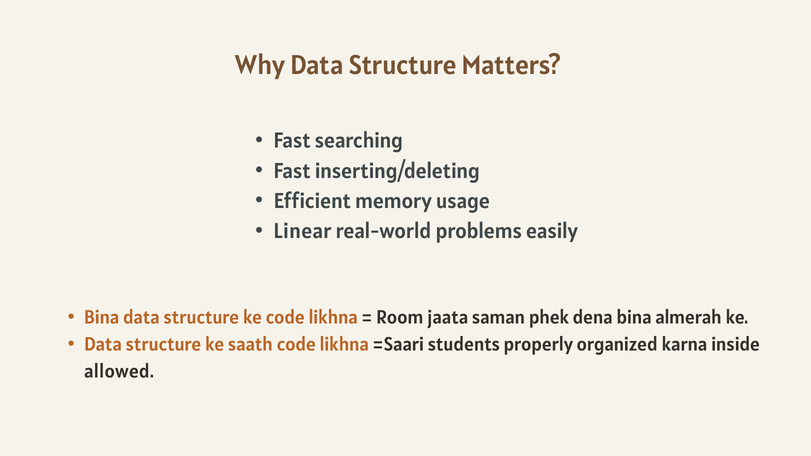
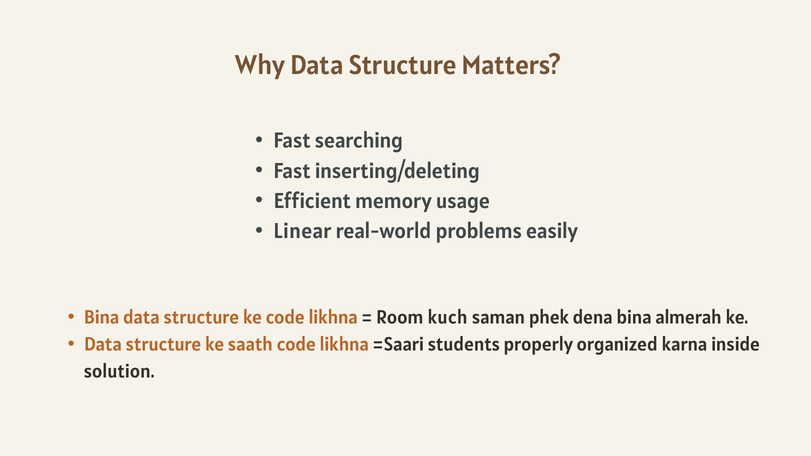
jaata: jaata -> kuch
allowed: allowed -> solution
